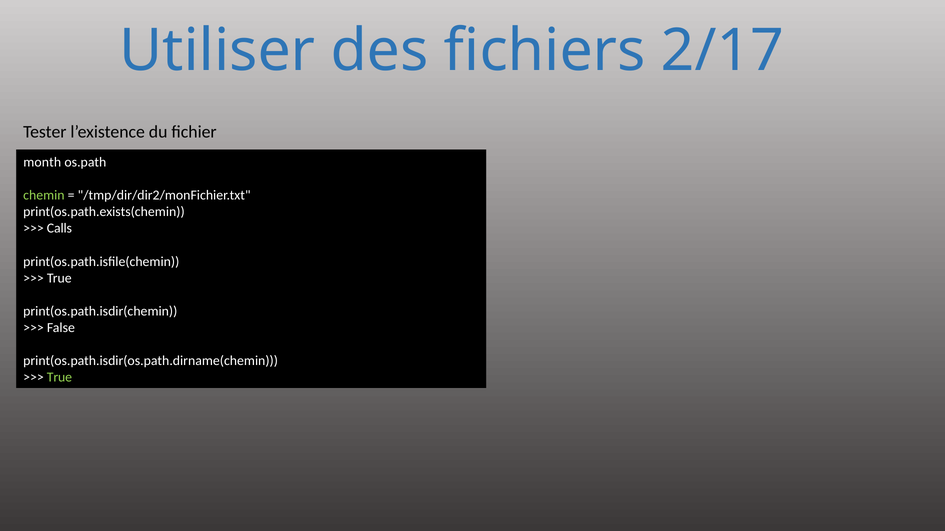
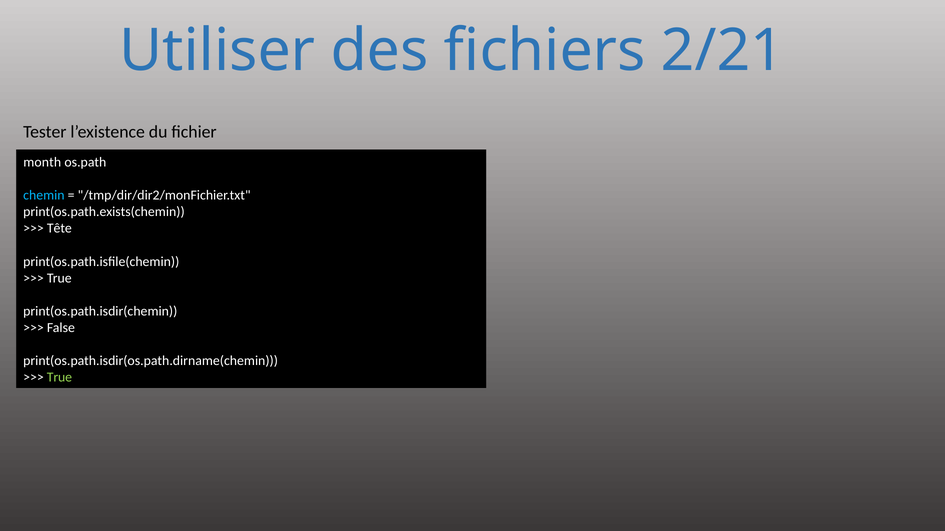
2/17: 2/17 -> 2/21
chemin colour: light green -> light blue
Calls: Calls -> Tête
